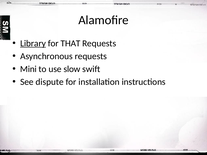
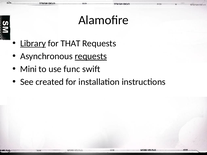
requests at (91, 56) underline: none -> present
slow: slow -> func
dispute: dispute -> created
